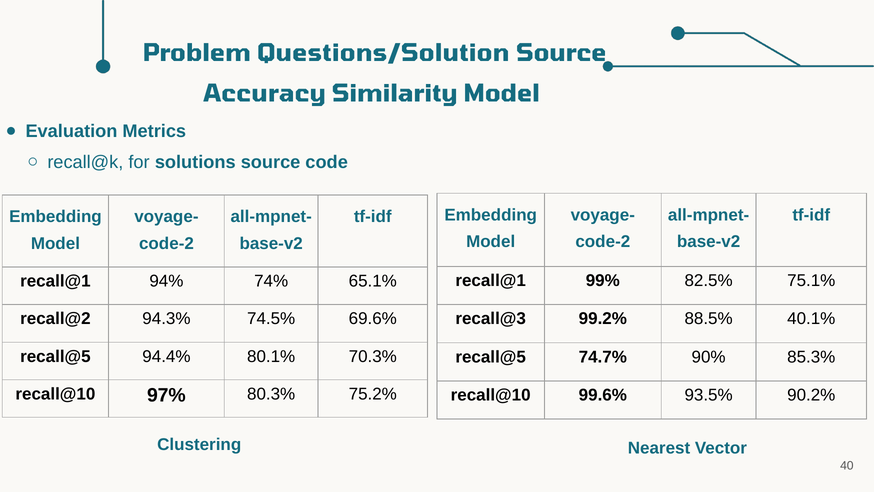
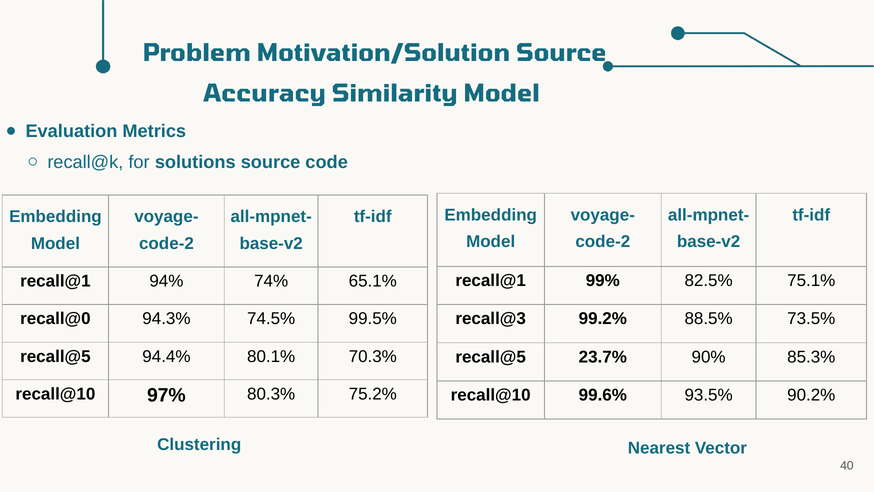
Questions/Solution: Questions/Solution -> Motivation/Solution
recall@2: recall@2 -> recall@0
69.6%: 69.6% -> 99.5%
40.1%: 40.1% -> 73.5%
74.7%: 74.7% -> 23.7%
